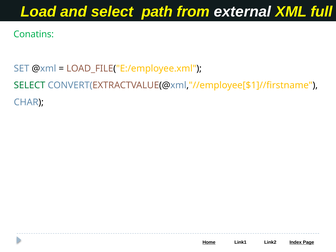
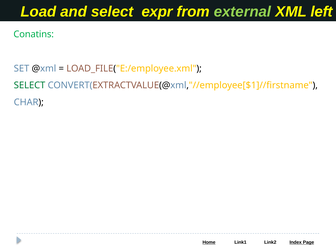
path: path -> expr
external colour: white -> light green
full: full -> left
